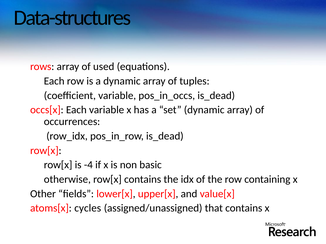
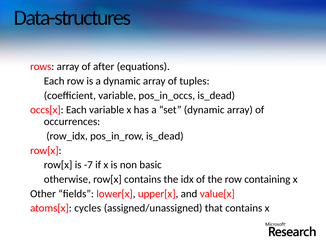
used: used -> after
-4: -4 -> -7
